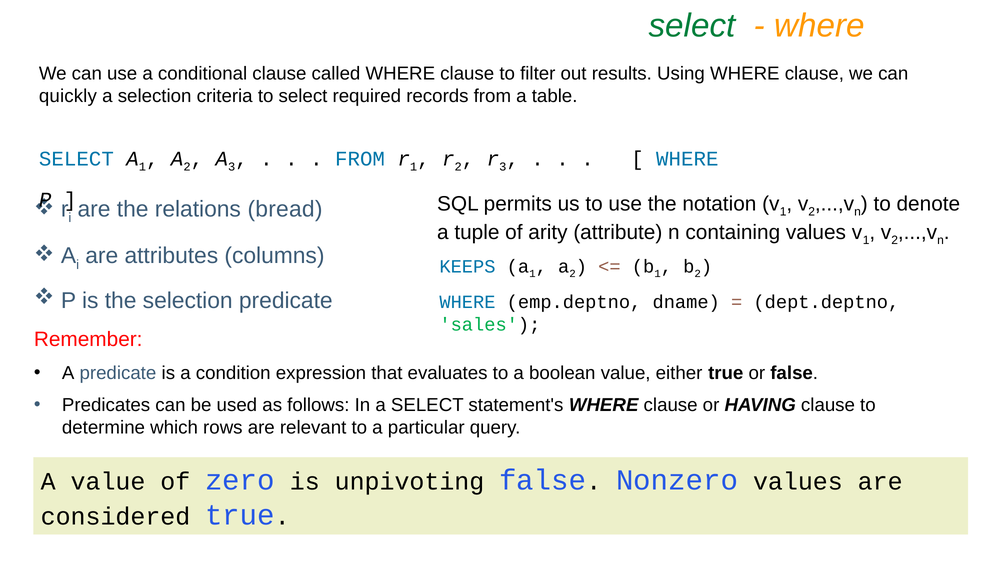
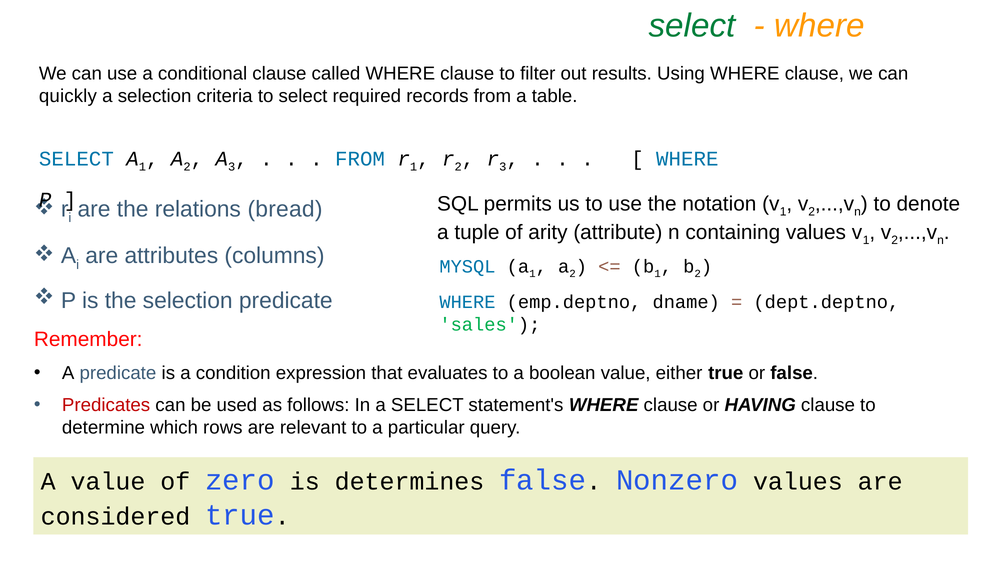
KEEPS: KEEPS -> MYSQL
Predicates colour: black -> red
unpivoting: unpivoting -> determines
